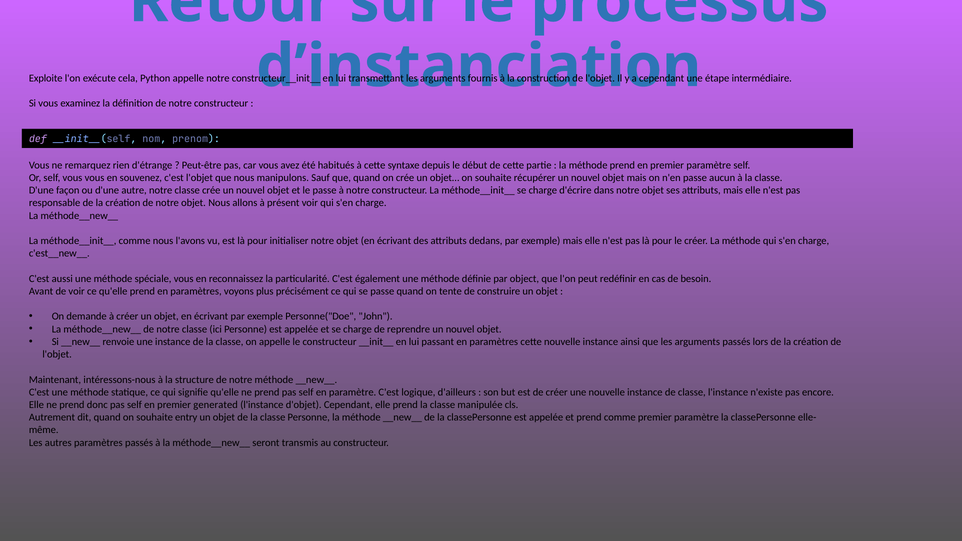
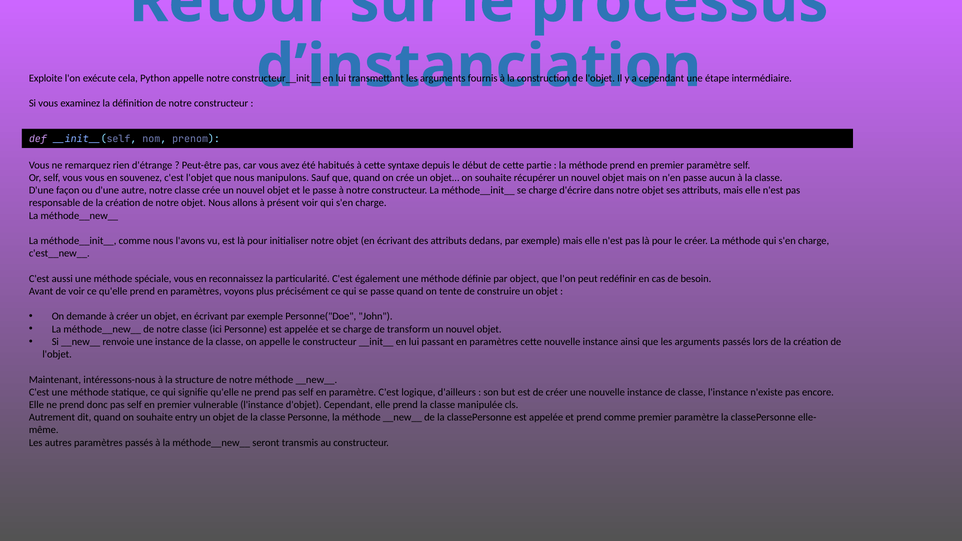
reprendre: reprendre -> transform
generated: generated -> vulnerable
